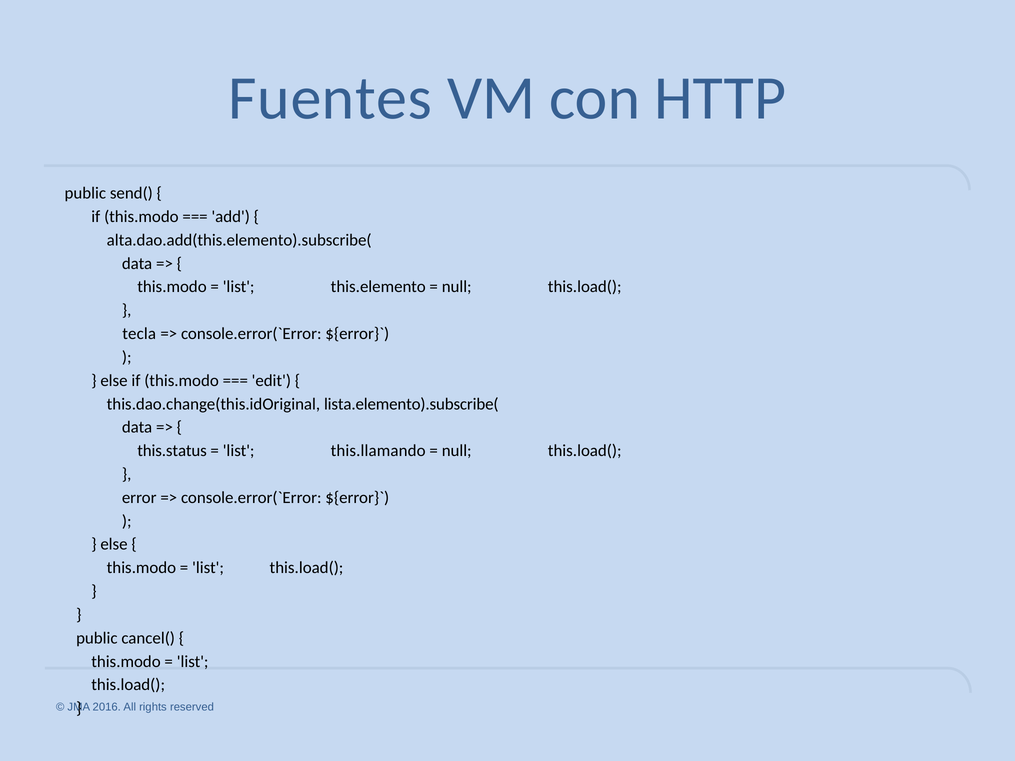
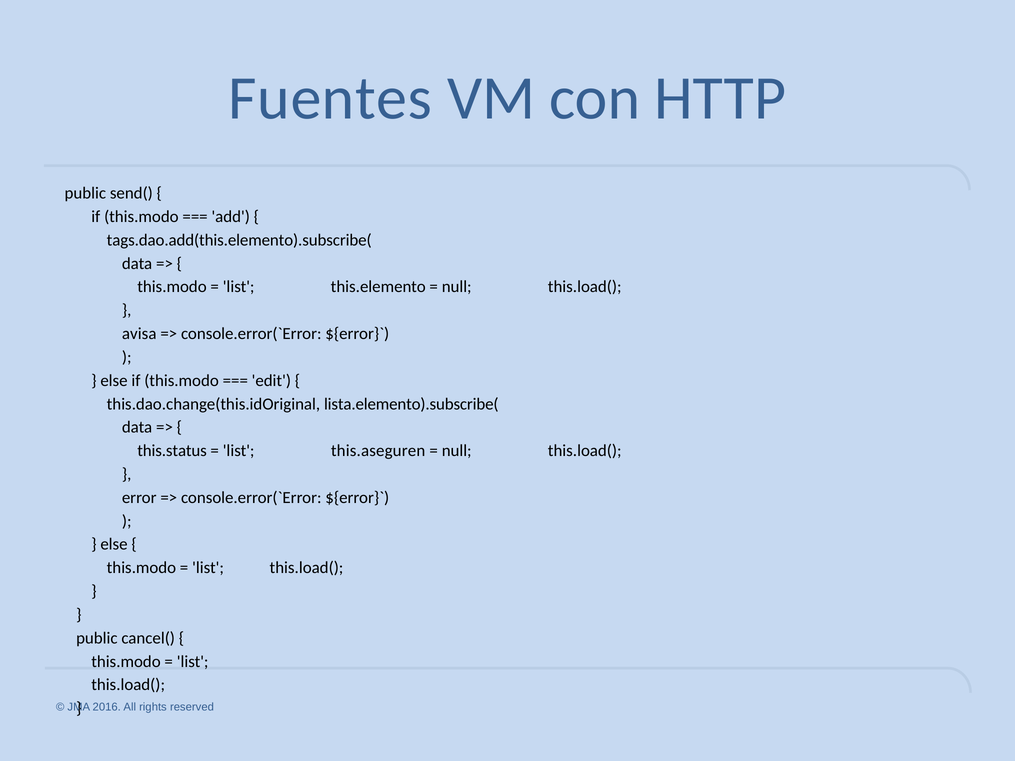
alta.dao.add(this.elemento).subscribe(: alta.dao.add(this.elemento).subscribe( -> tags.dao.add(this.elemento).subscribe(
tecla: tecla -> avisa
this.llamando: this.llamando -> this.aseguren
